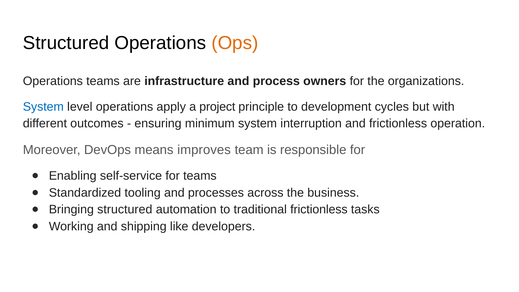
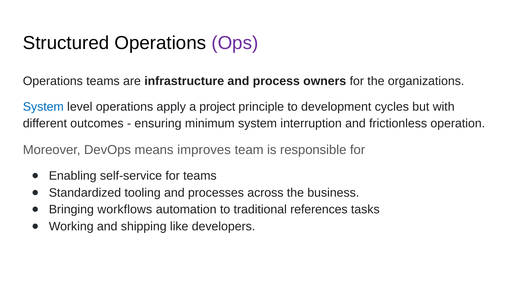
Ops colour: orange -> purple
Bringing structured: structured -> workflows
traditional frictionless: frictionless -> references
